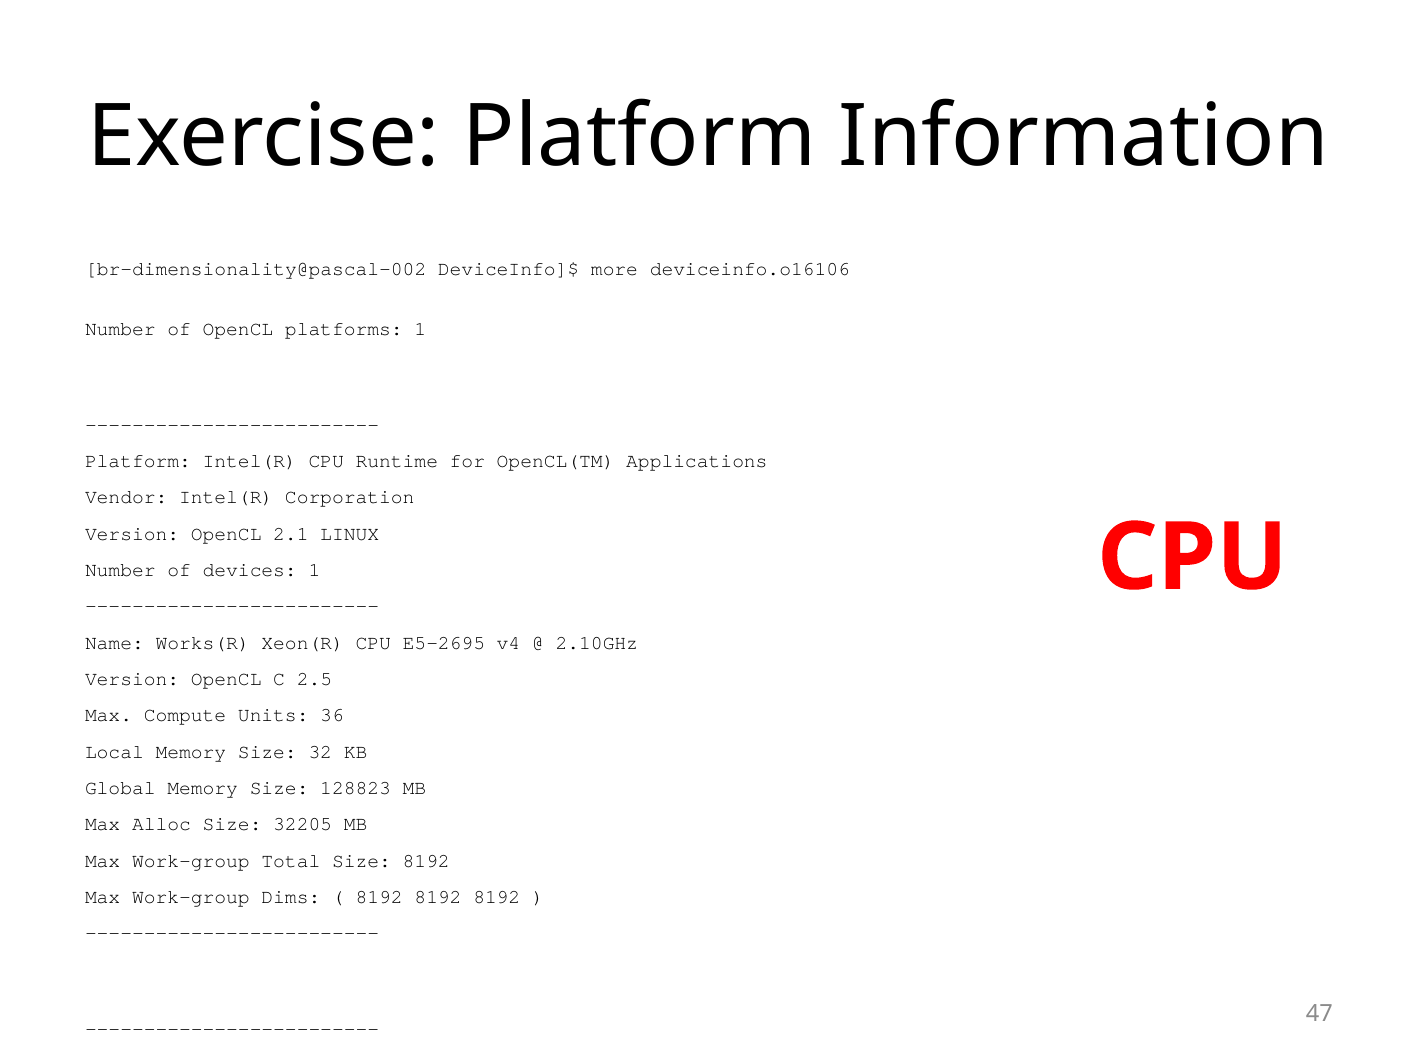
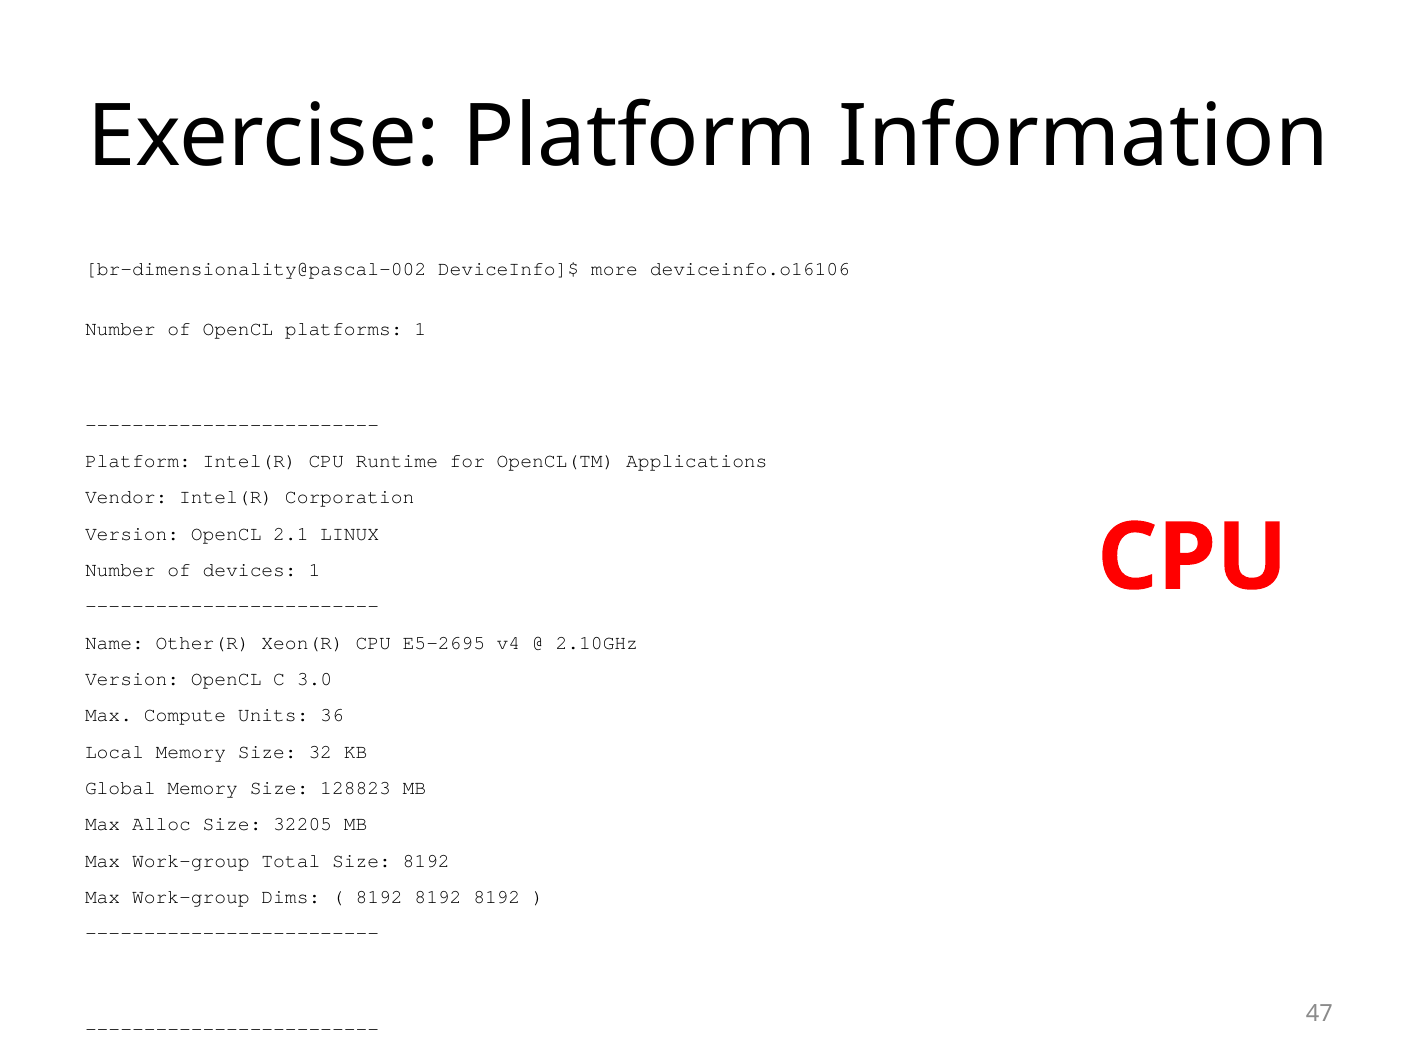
Works(R: Works(R -> Other(R
2.5: 2.5 -> 3.0
